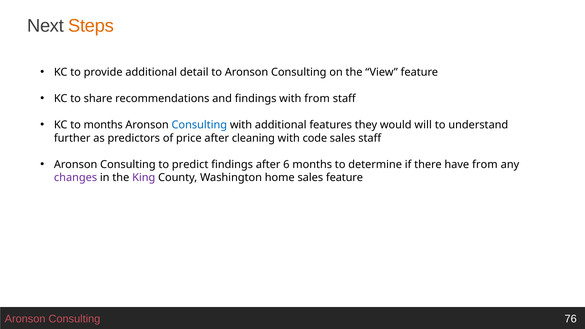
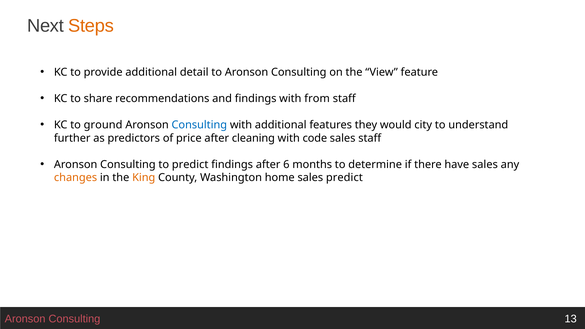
to months: months -> ground
will: will -> city
have from: from -> sales
changes colour: purple -> orange
King colour: purple -> orange
sales feature: feature -> predict
76: 76 -> 13
